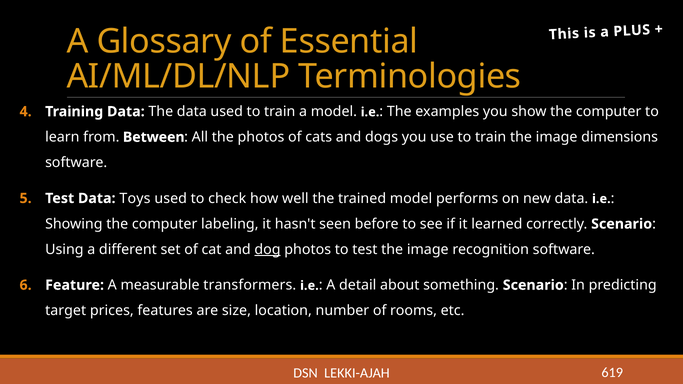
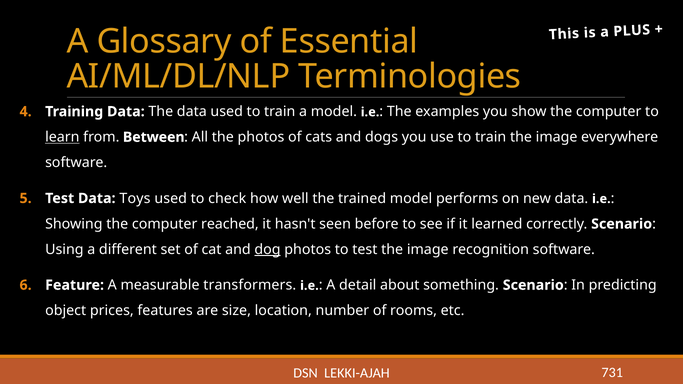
learn underline: none -> present
dimensions: dimensions -> everywhere
labeling: labeling -> reached
target: target -> object
619: 619 -> 731
